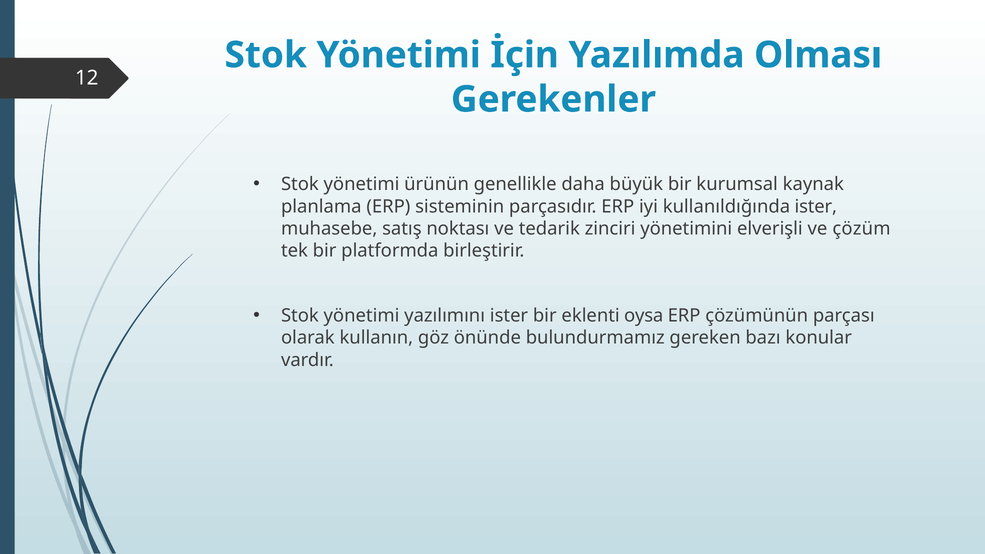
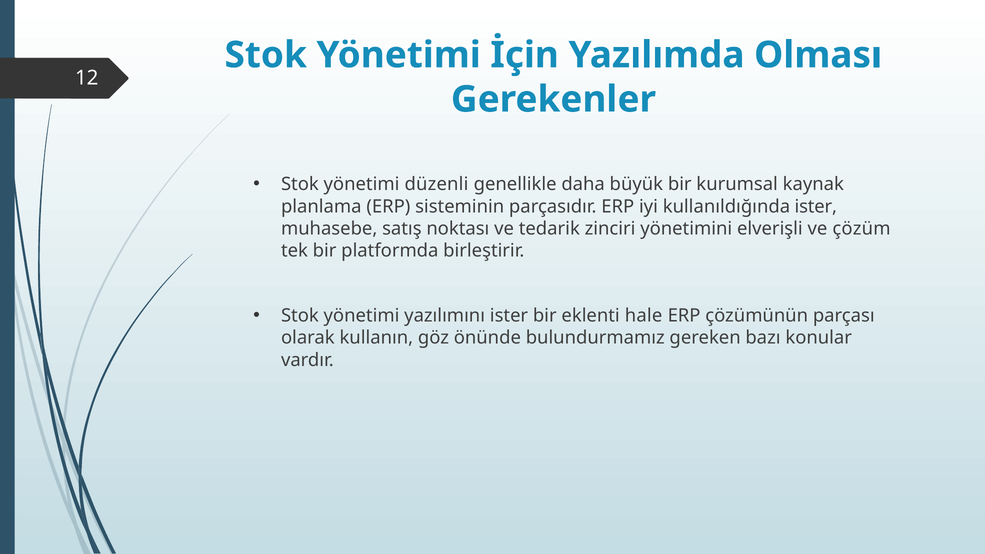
ürünün: ürünün -> düzenli
oysa: oysa -> hale
